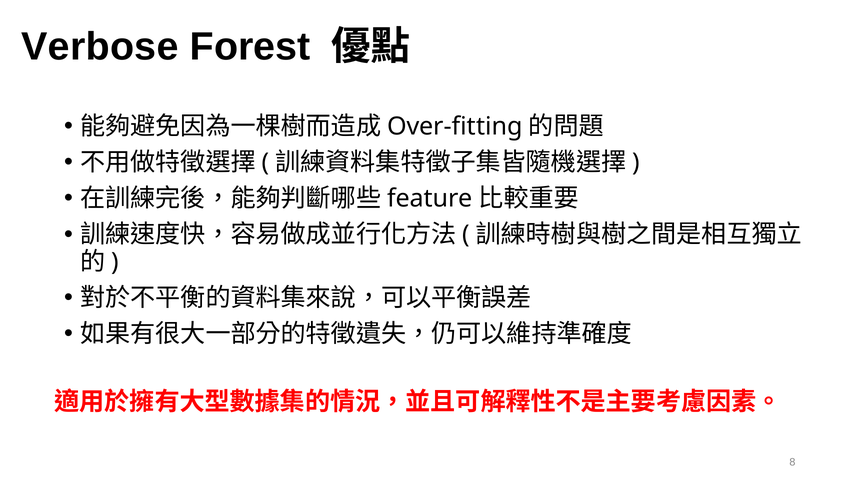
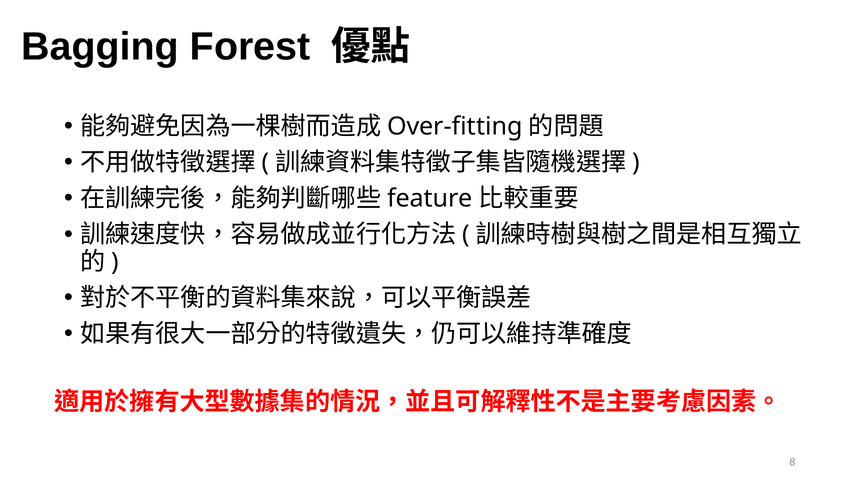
Verbose: Verbose -> Bagging
